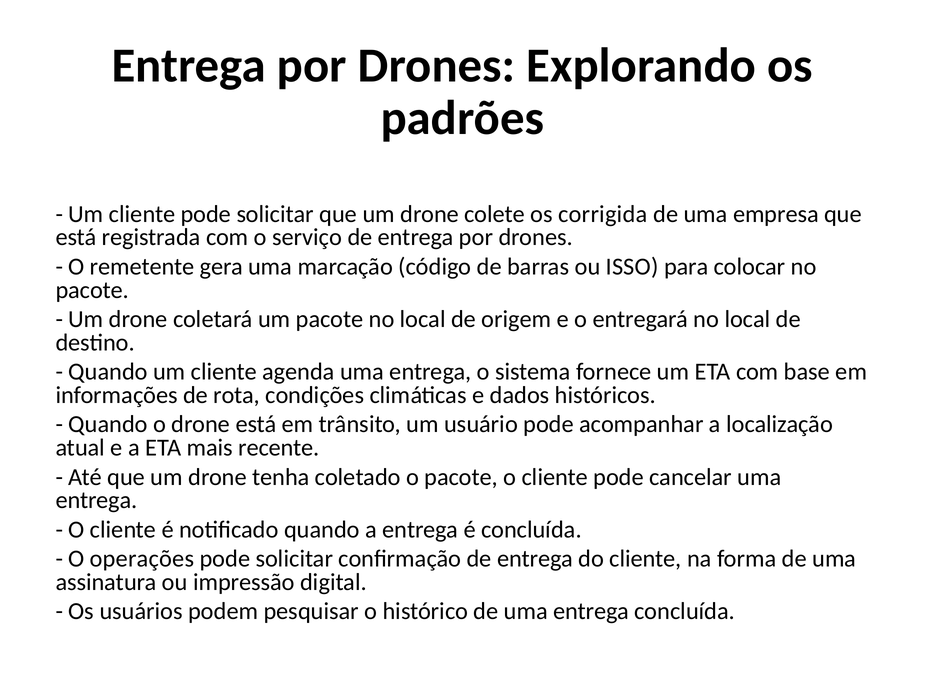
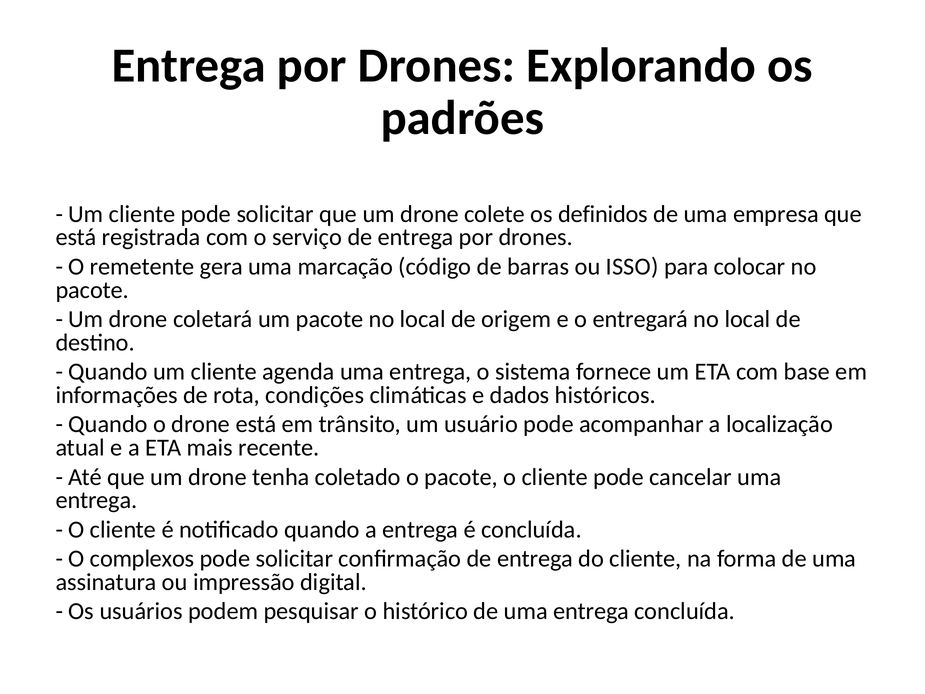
corrigida: corrigida -> definidos
operações: operações -> complexos
